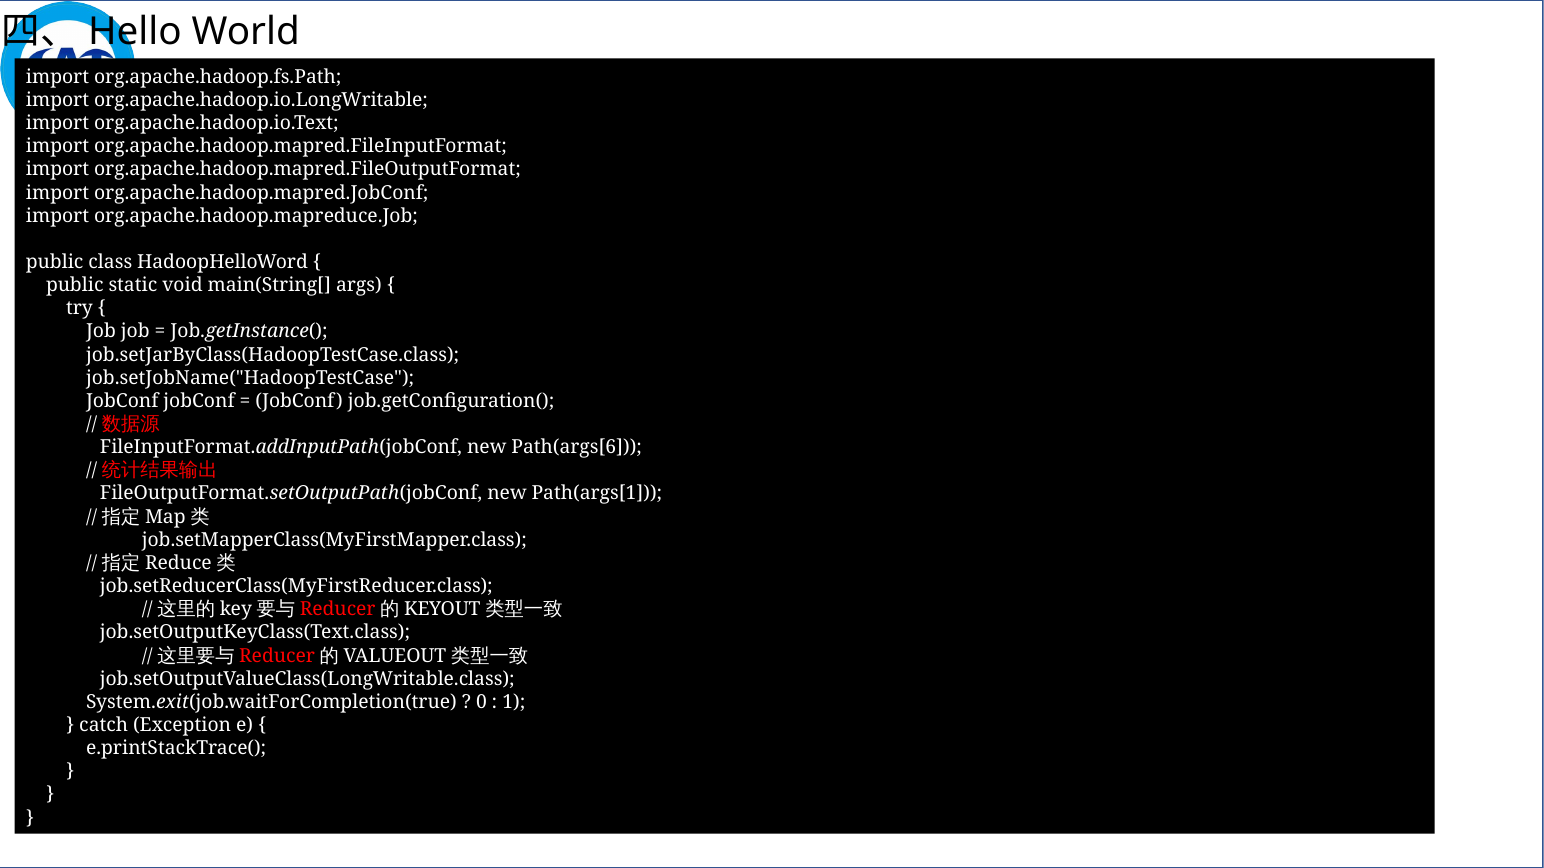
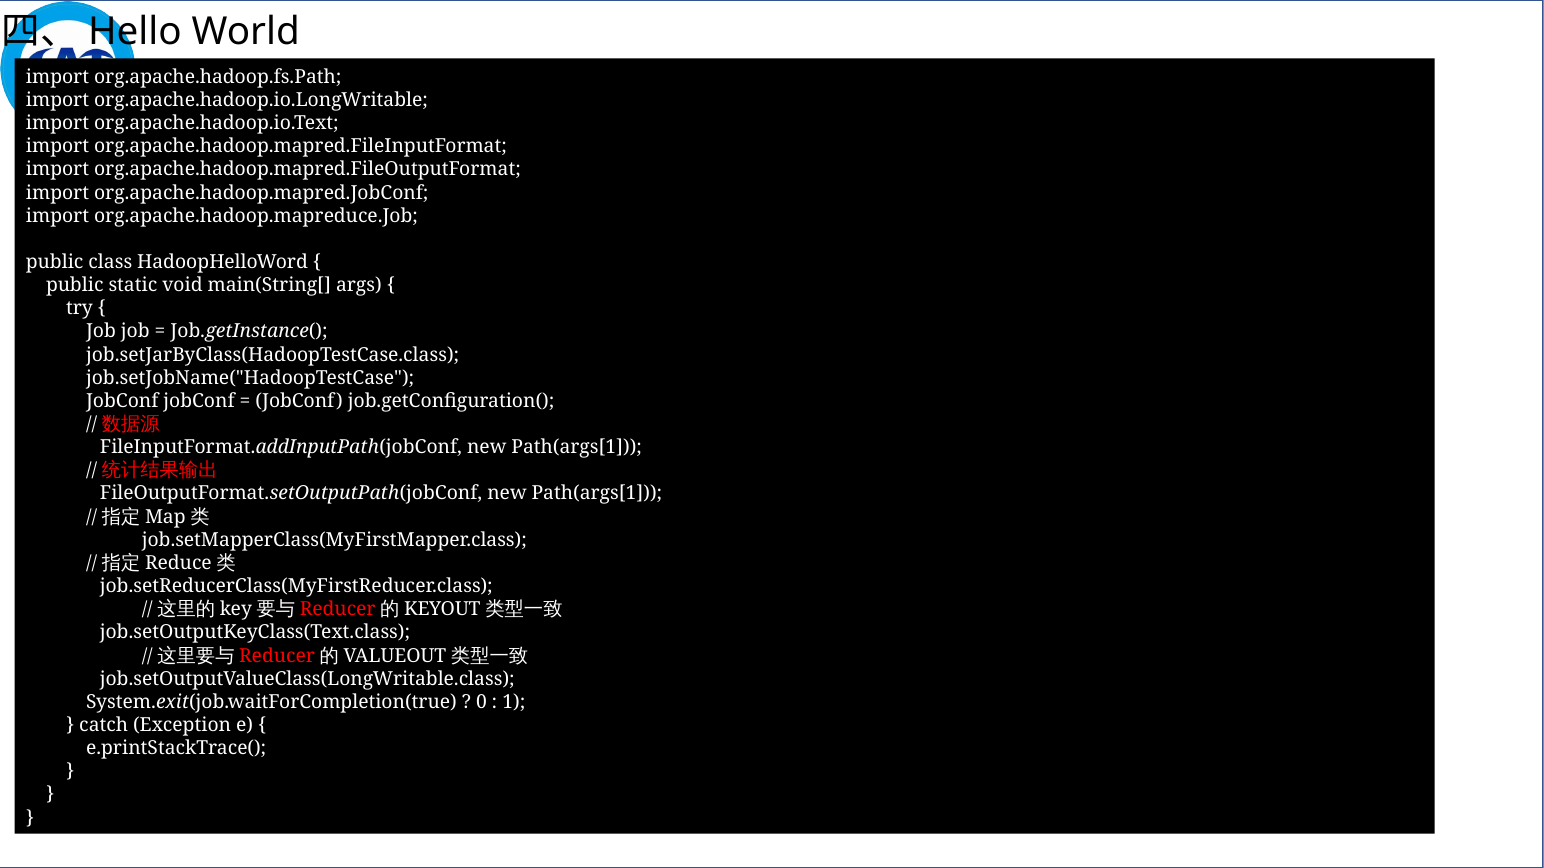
FileInputFormat.addInputPath(jobConf new Path(args[6: Path(args[6 -> Path(args[1
